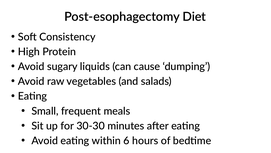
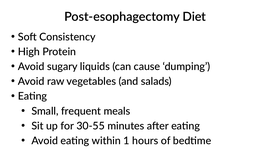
30-30: 30-30 -> 30-55
6: 6 -> 1
